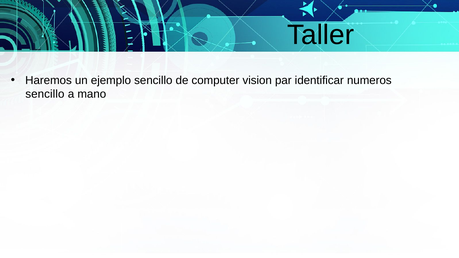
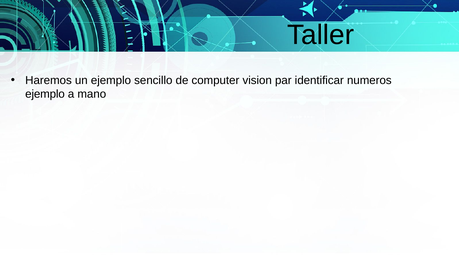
sencillo at (45, 94): sencillo -> ejemplo
